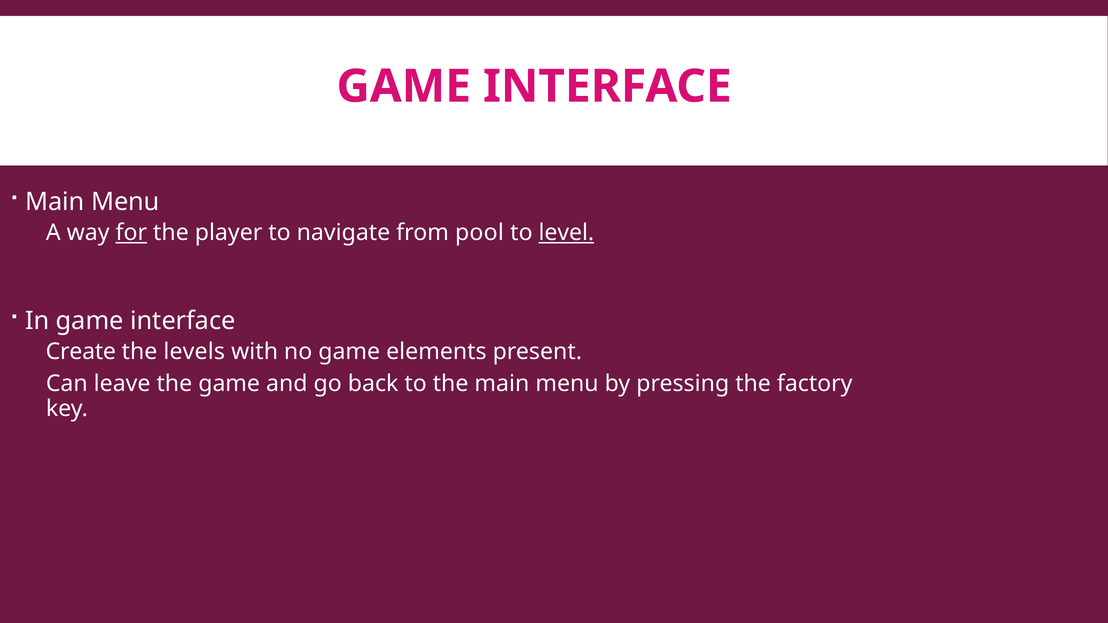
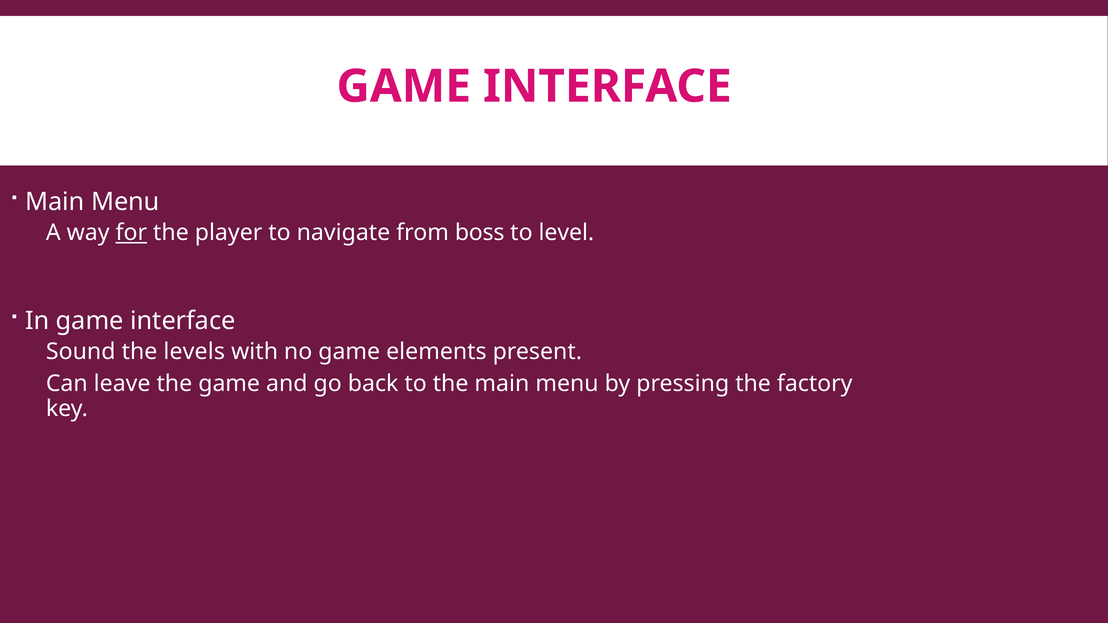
pool: pool -> boss
level underline: present -> none
Create: Create -> Sound
